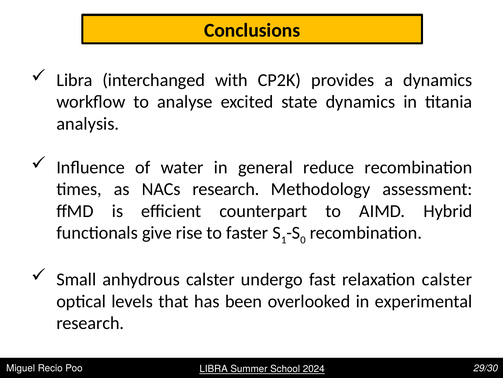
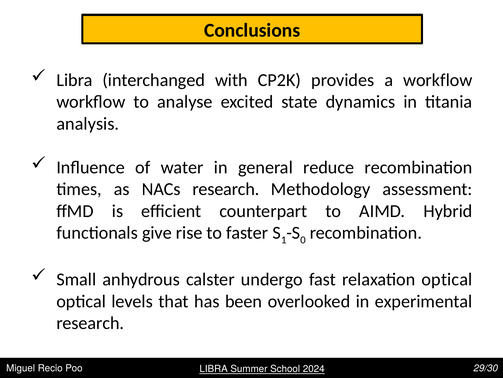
a dynamics: dynamics -> workflow
relaxation calster: calster -> optical
